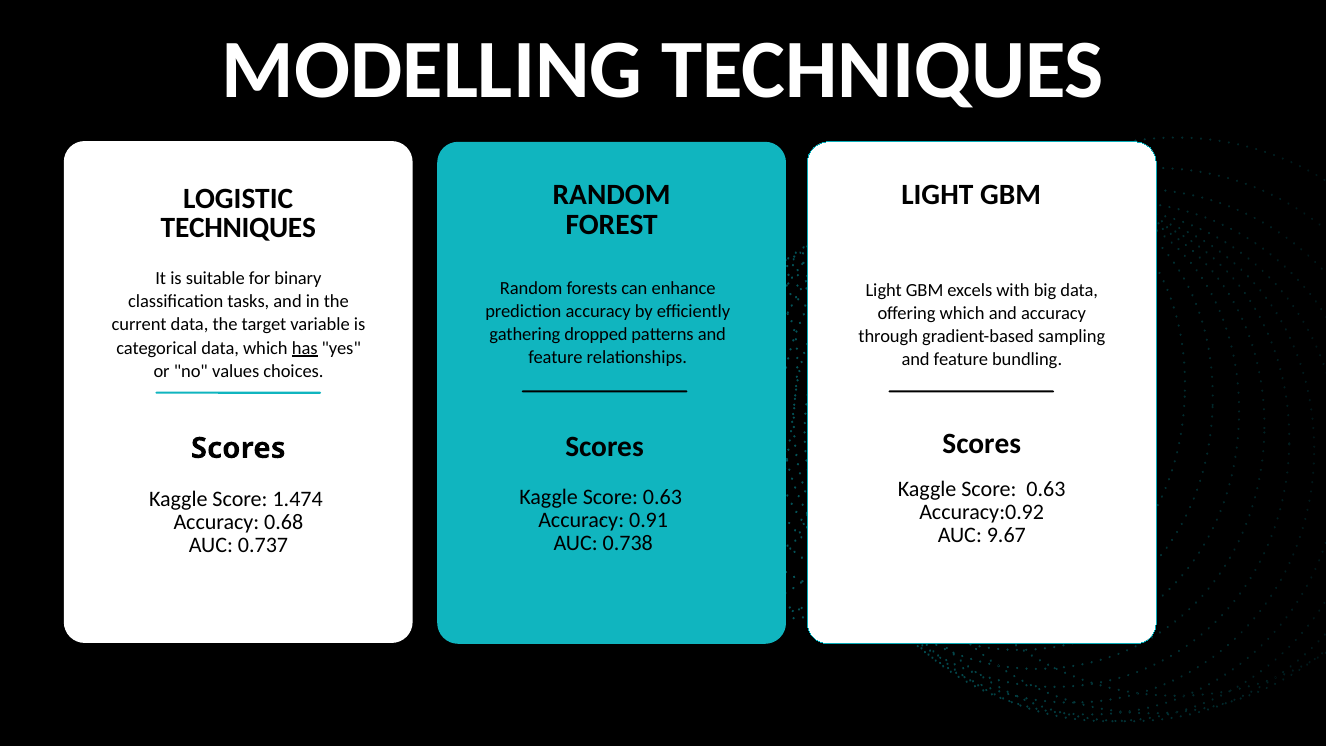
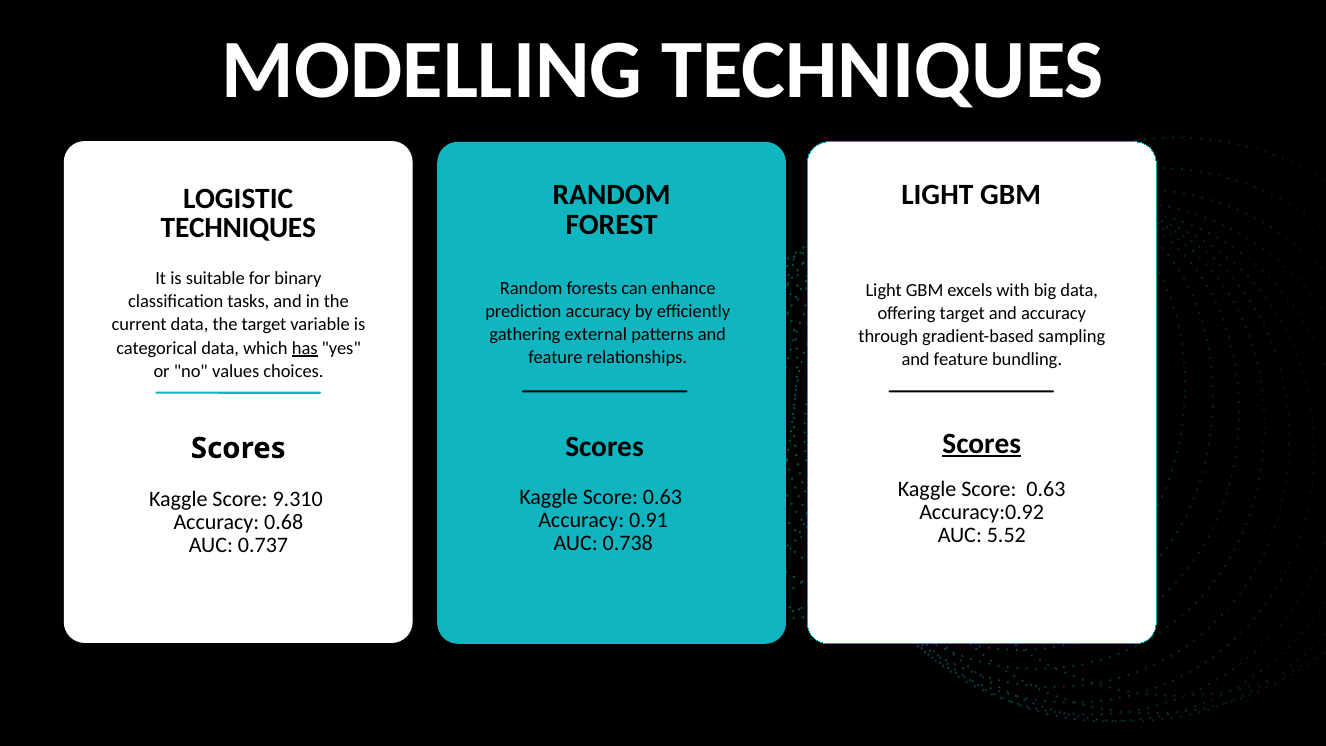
offering which: which -> target
dropped: dropped -> external
Scores at (982, 443) underline: none -> present
1.474: 1.474 -> 9.310
9.67: 9.67 -> 5.52
